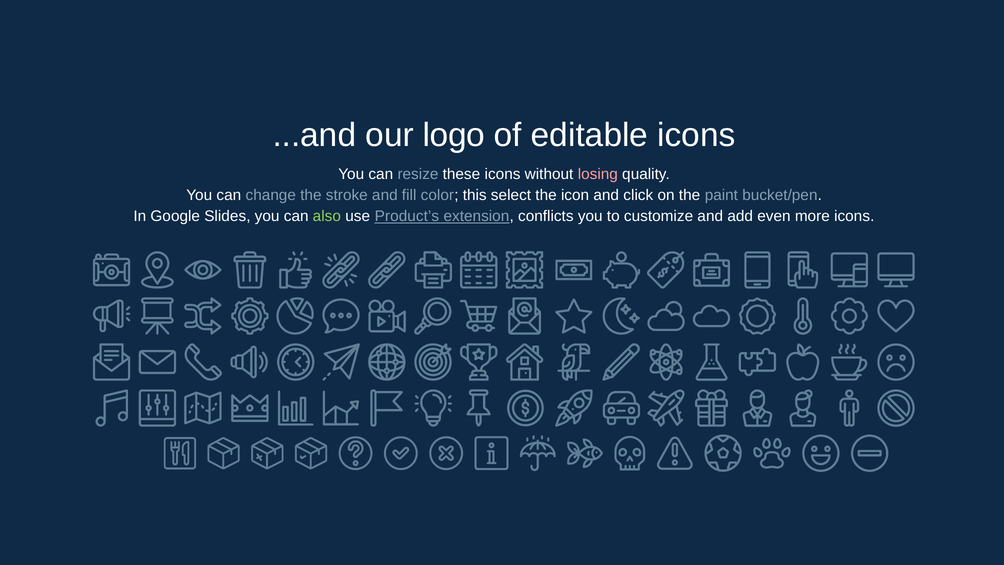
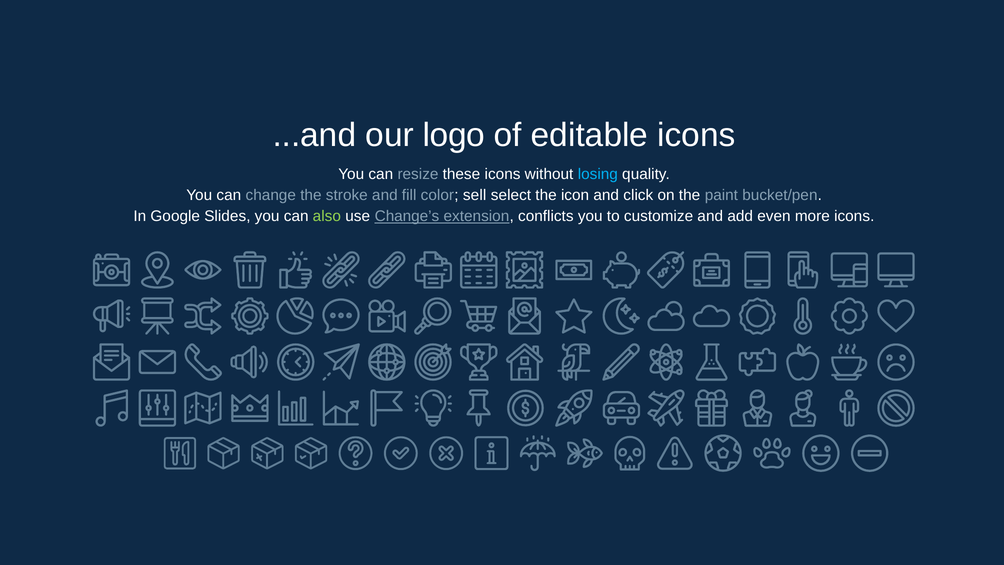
losing colour: pink -> light blue
this: this -> sell
Product’s: Product’s -> Change’s
